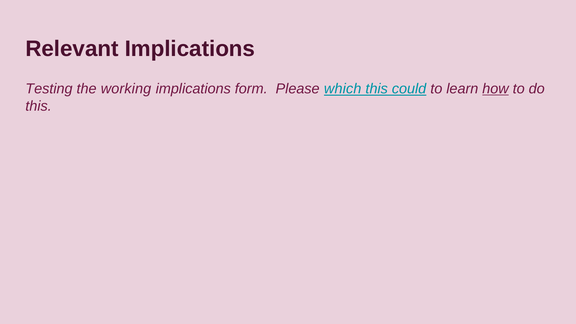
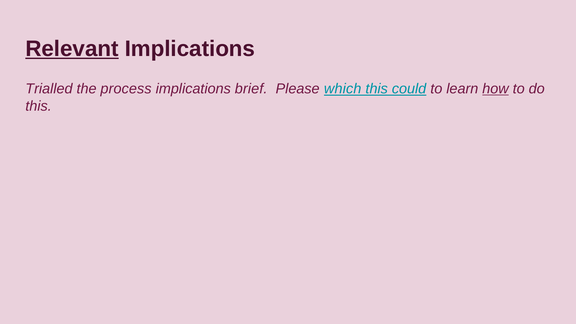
Relevant underline: none -> present
Testing: Testing -> Trialled
working: working -> process
form: form -> brief
